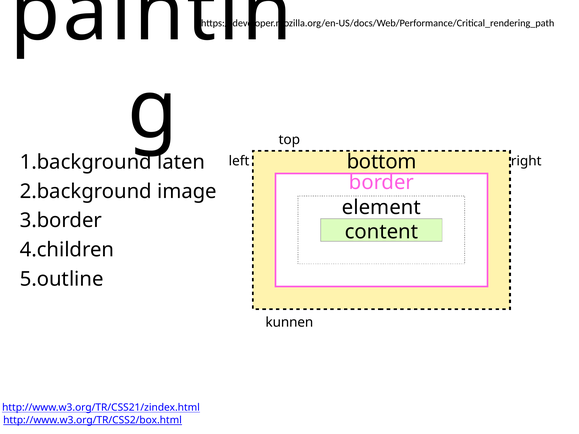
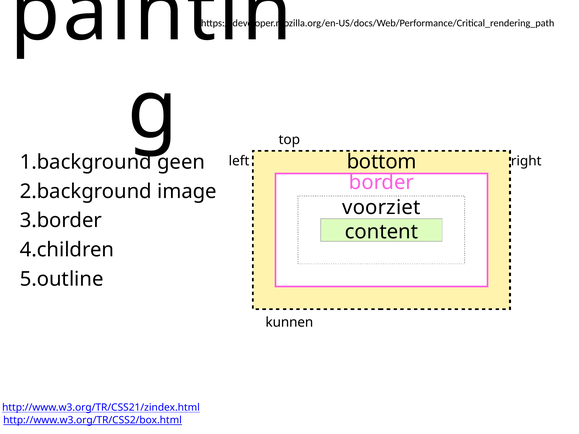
laten: laten -> geen
element: element -> voorziet
